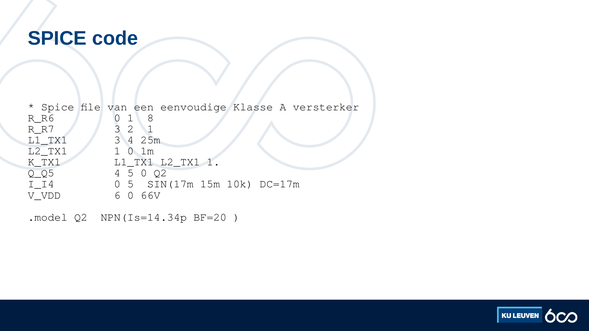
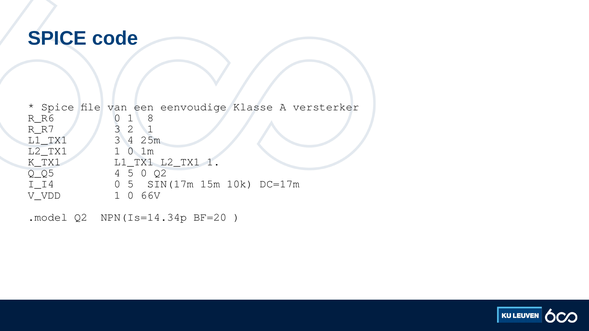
V_VDD 6: 6 -> 1
